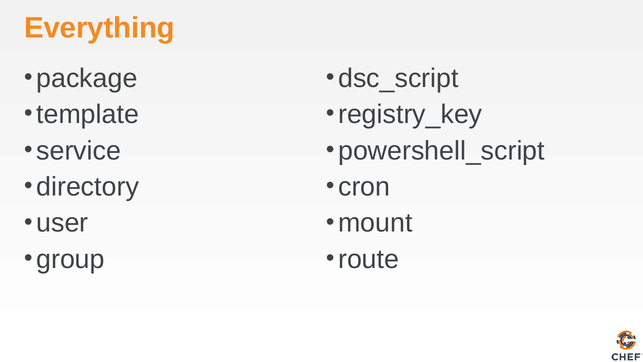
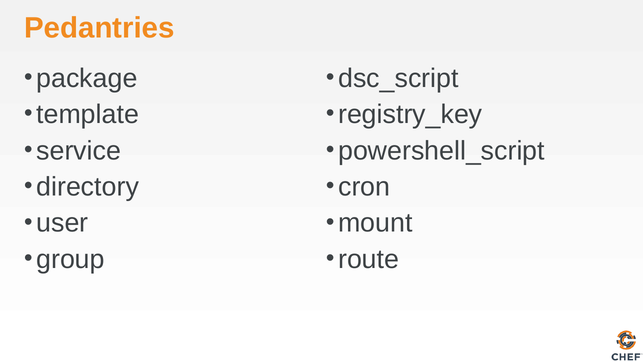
Everything: Everything -> Pedantries
